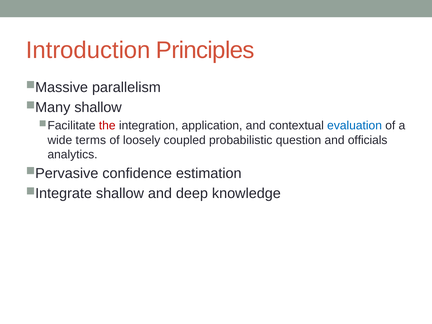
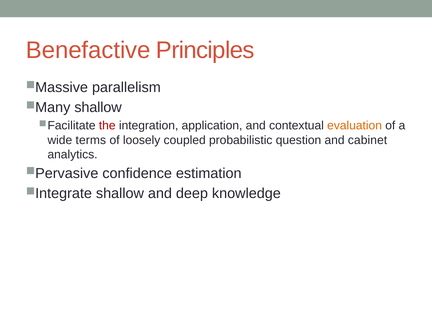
Introduction: Introduction -> Benefactive
evaluation colour: blue -> orange
officials: officials -> cabinet
